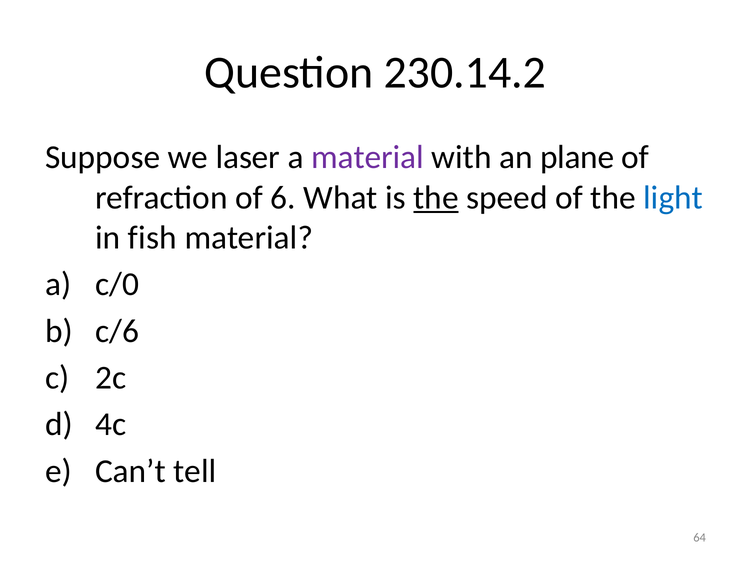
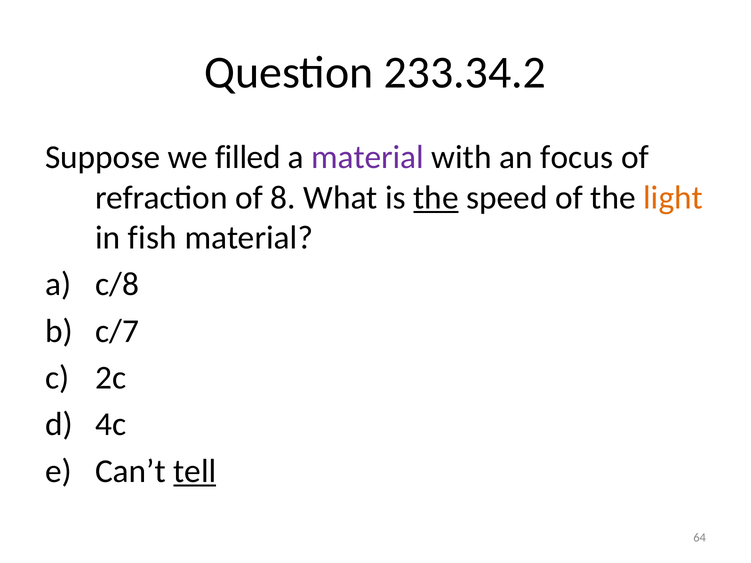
230.14.2: 230.14.2 -> 233.34.2
laser: laser -> filled
plane: plane -> focus
6: 6 -> 8
light colour: blue -> orange
c/0: c/0 -> c/8
c/6: c/6 -> c/7
tell underline: none -> present
